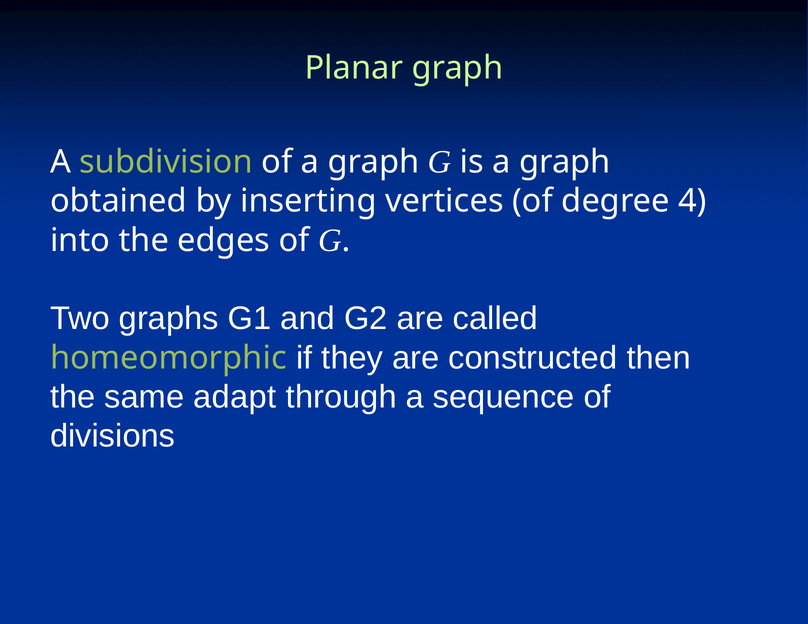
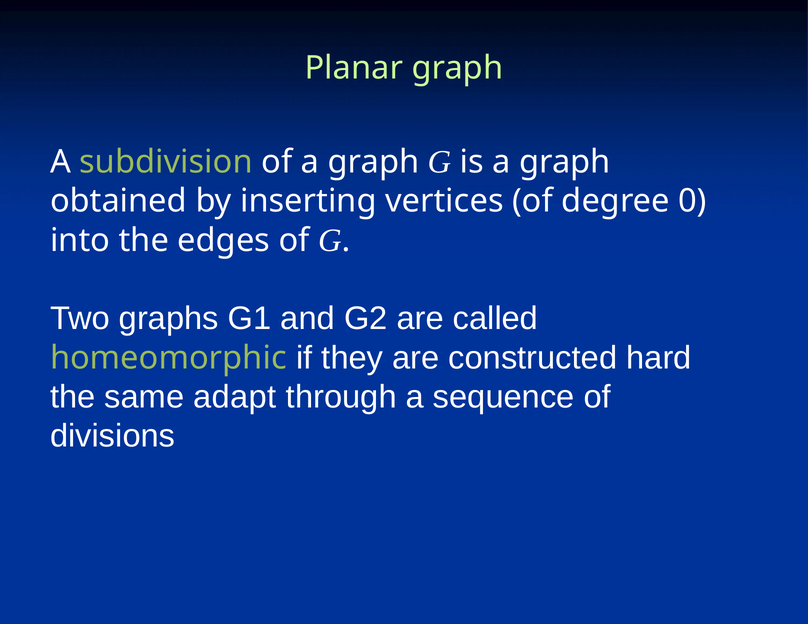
4: 4 -> 0
then: then -> hard
